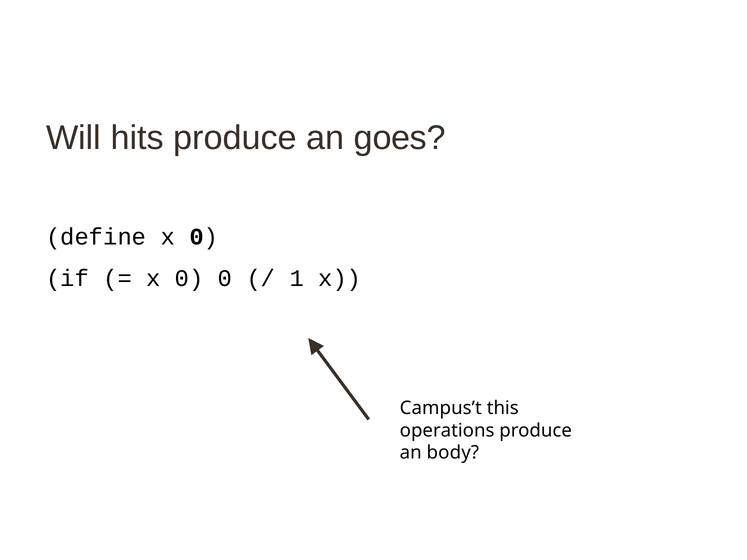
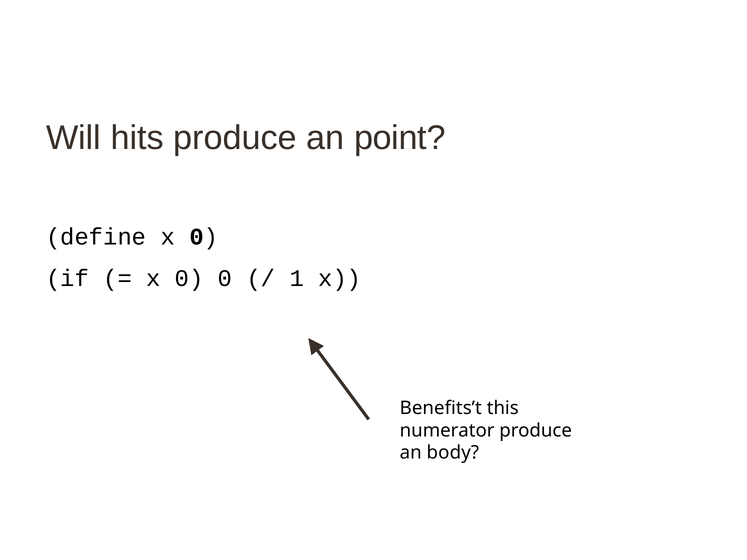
goes: goes -> point
Campus’t: Campus’t -> Benefits’t
operations: operations -> numerator
